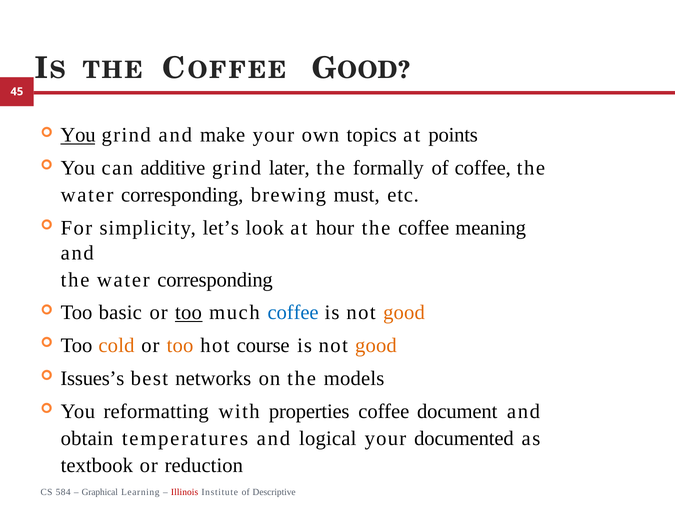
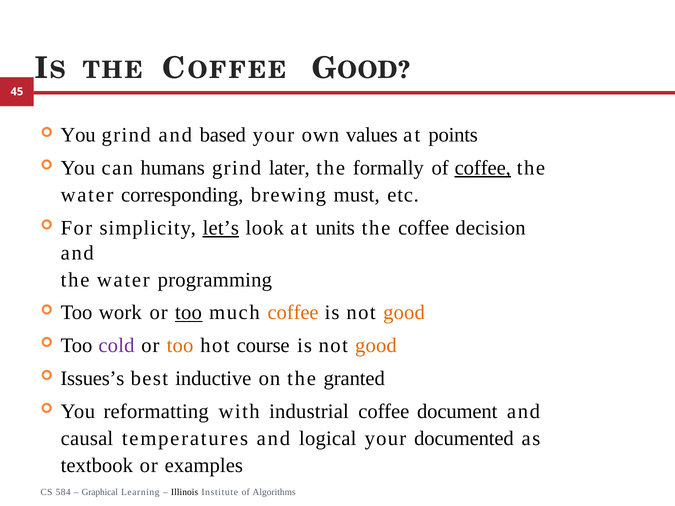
You at (78, 135) underline: present -> none
make: make -> based
topics: topics -> values
additive: additive -> humans
coffee at (483, 168) underline: none -> present
let’s underline: none -> present
hour: hour -> units
meaning: meaning -> decision
corresponding at (215, 280): corresponding -> programming
basic: basic -> work
coffee at (293, 313) colour: blue -> orange
cold colour: orange -> purple
networks: networks -> inductive
models: models -> granted
properties: properties -> industrial
obtain: obtain -> causal
reduction: reduction -> examples
Illinois colour: red -> black
Descriptive: Descriptive -> Algorithms
